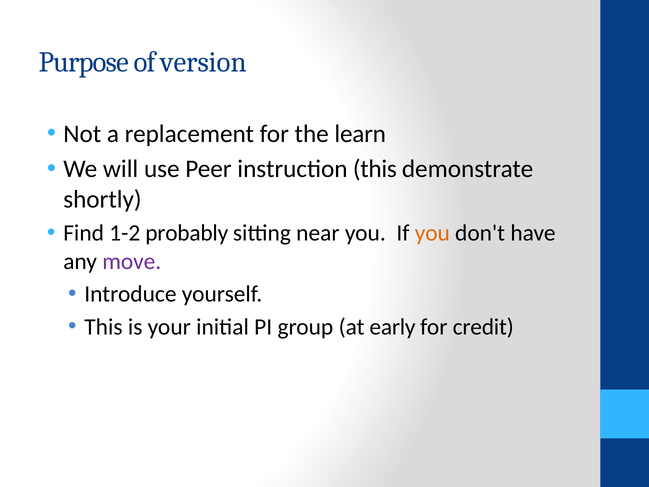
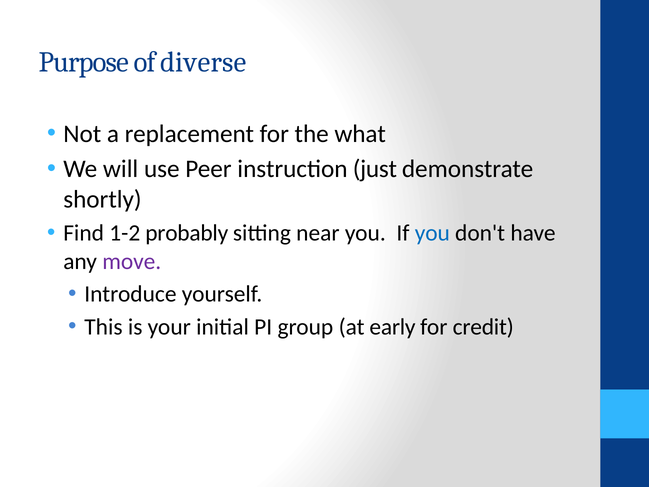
version: version -> diverse
learn: learn -> what
instruction this: this -> just
you at (432, 233) colour: orange -> blue
